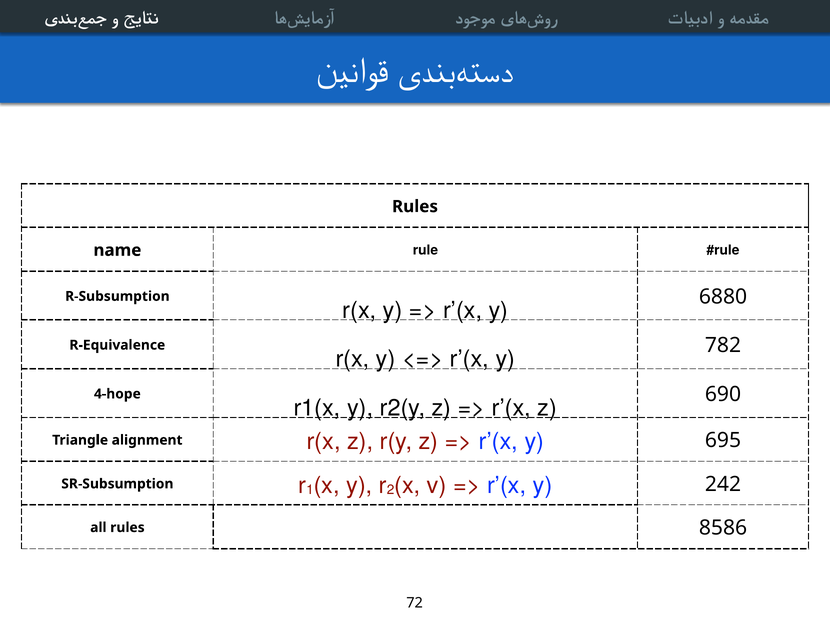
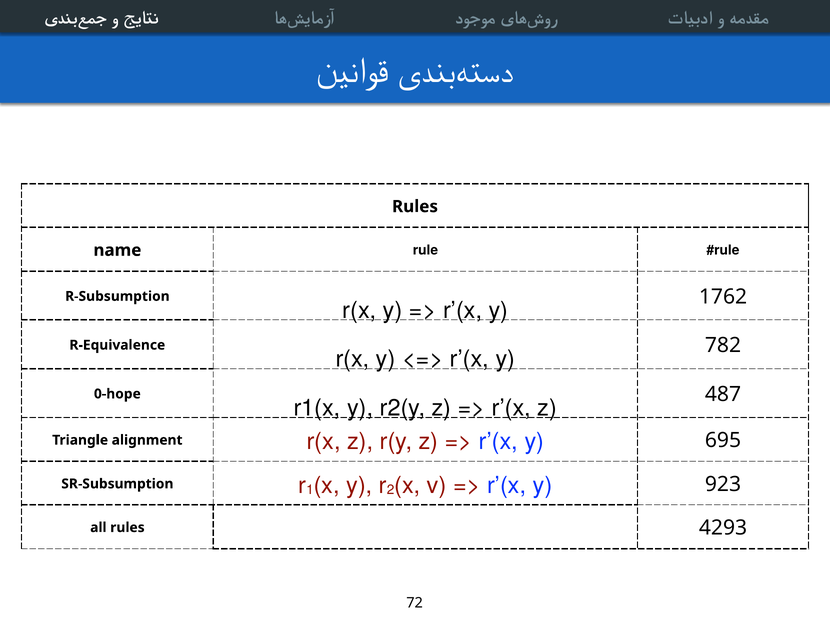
6880: 6880 -> 1762
4-hope: 4-hope -> 0-hope
690: 690 -> 487
242: 242 -> 923
8586: 8586 -> 4293
